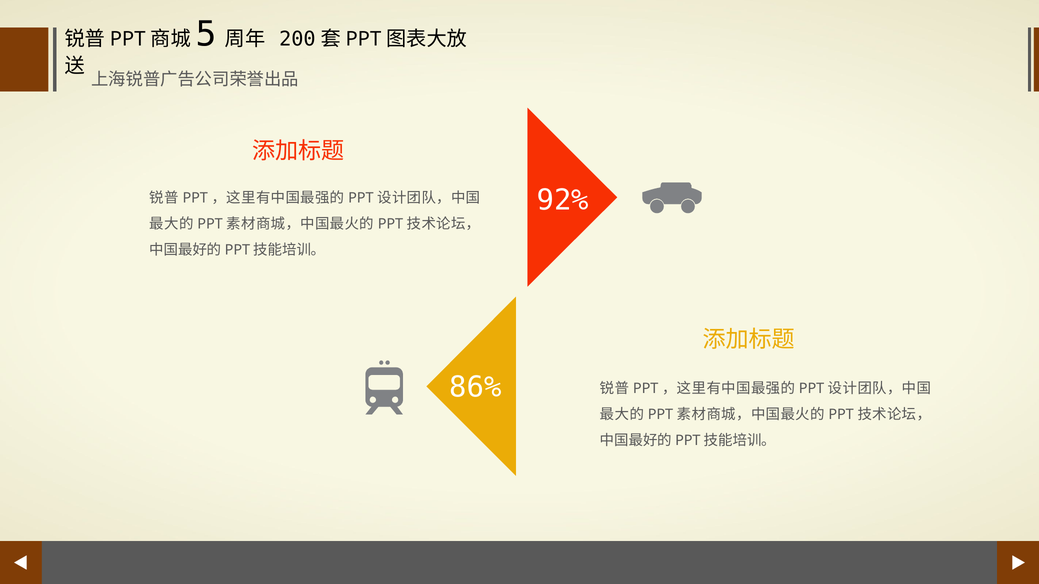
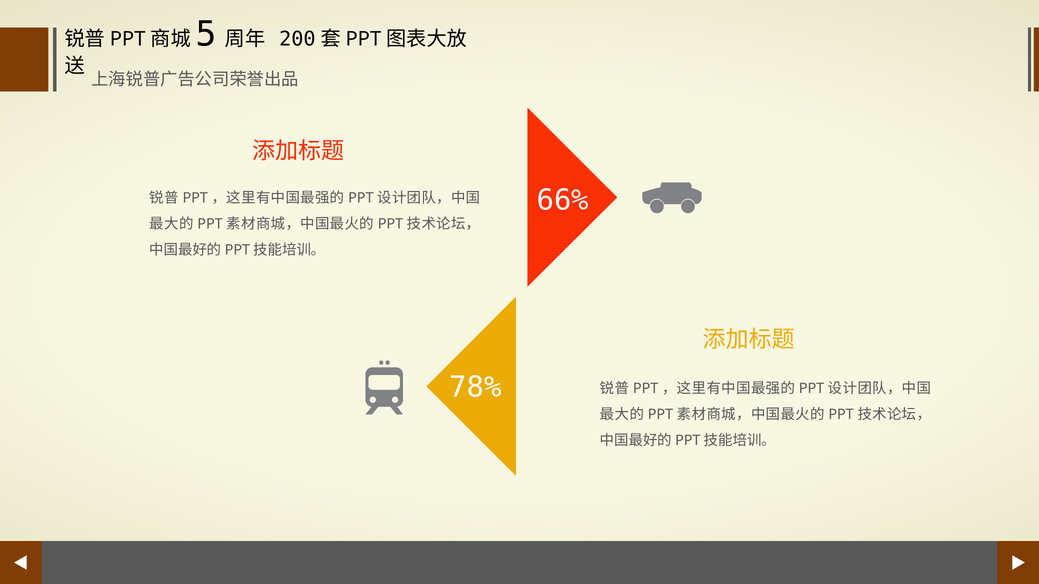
92%: 92% -> 66%
86%: 86% -> 78%
